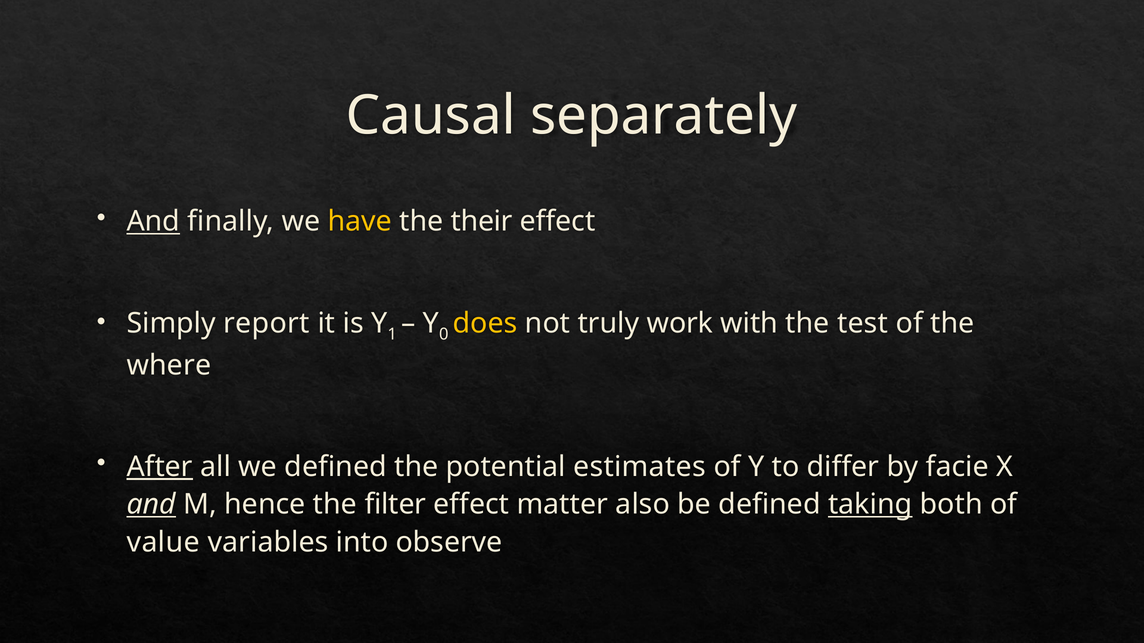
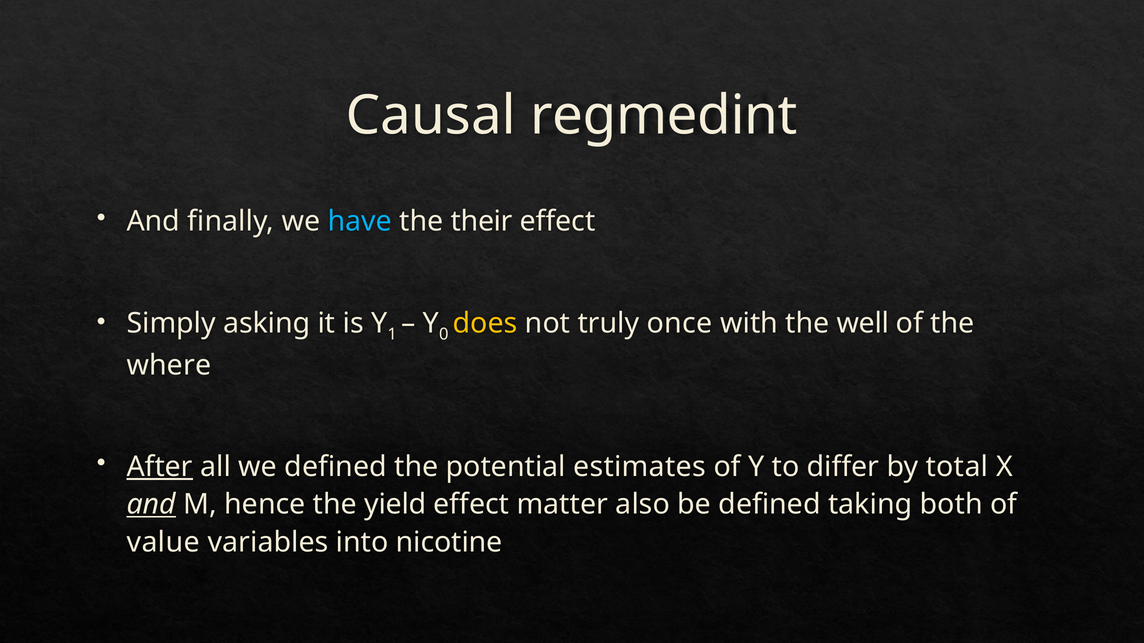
separately: separately -> regmedint
And at (153, 222) underline: present -> none
have colour: yellow -> light blue
report: report -> asking
work: work -> once
test: test -> well
facie: facie -> total
filter: filter -> yield
taking underline: present -> none
observe: observe -> nicotine
